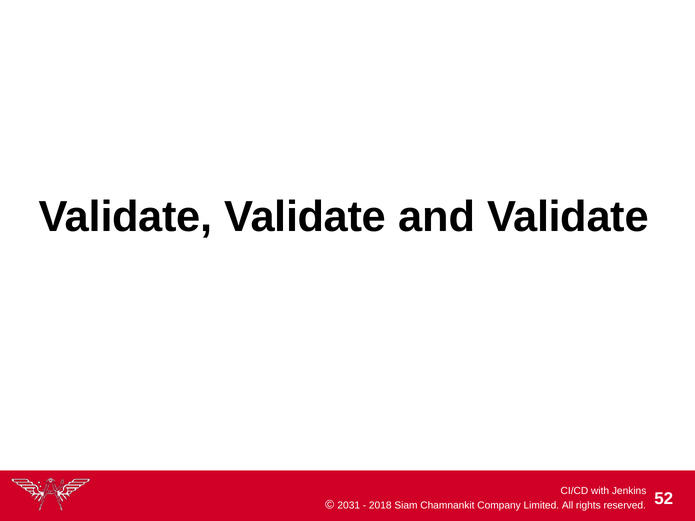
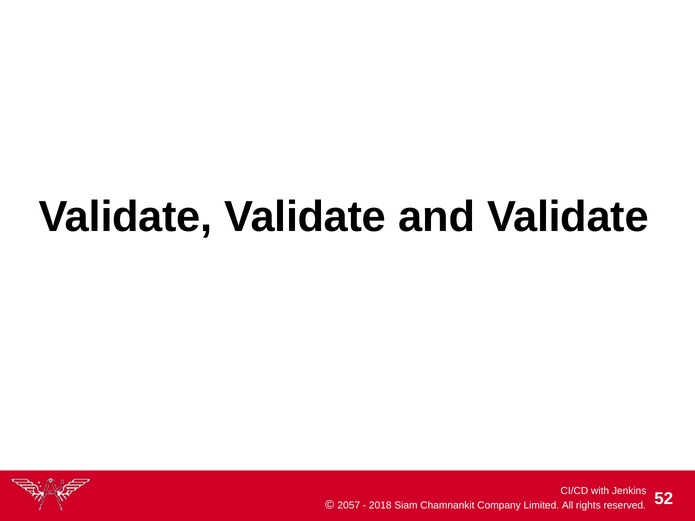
2031: 2031 -> 2057
